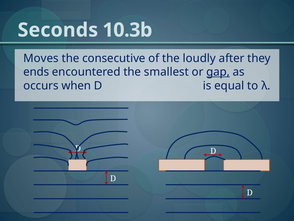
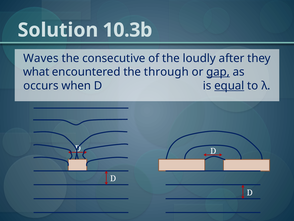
Seconds: Seconds -> Solution
Moves: Moves -> Waves
ends: ends -> what
smallest: smallest -> through
equal underline: none -> present
